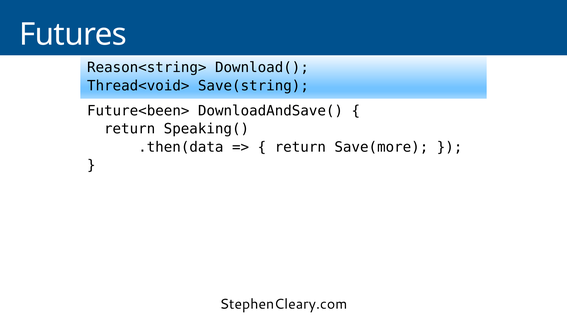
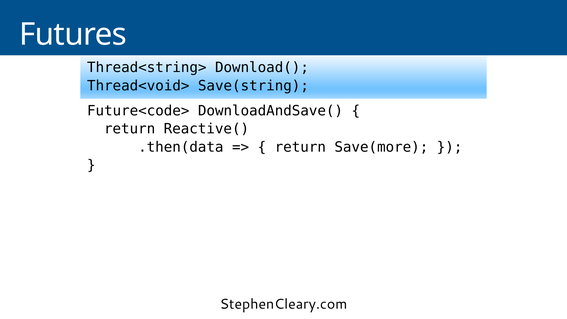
Reason<string>: Reason<string> -> Thread<string>
Future<been>: Future<been> -> Future<code>
Speaking(: Speaking( -> Reactive(
